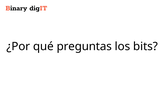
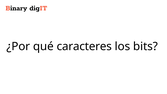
preguntas: preguntas -> caracteres
